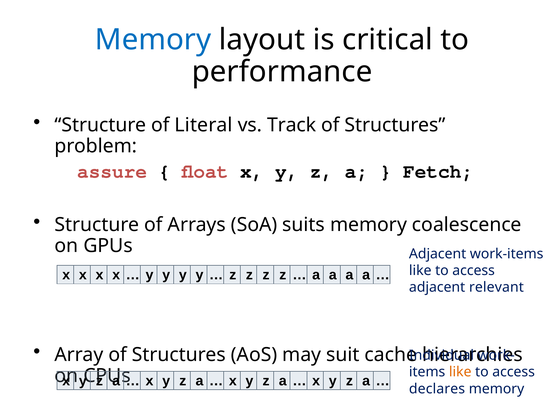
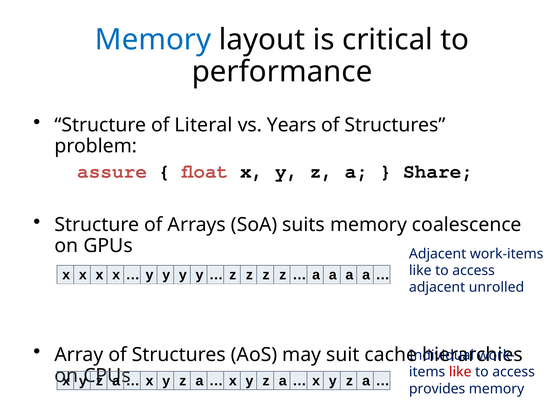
Track: Track -> Years
Fetch: Fetch -> Share
relevant: relevant -> unrolled
like at (460, 372) colour: orange -> red
declares: declares -> provides
